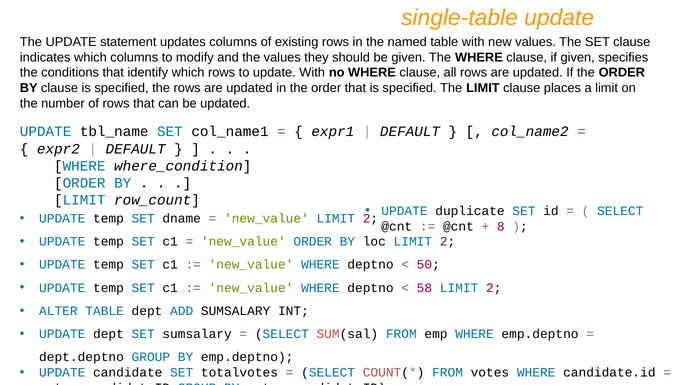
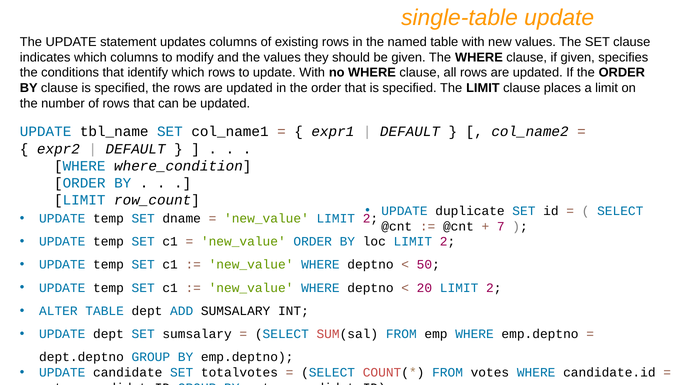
8: 8 -> 7
58: 58 -> 20
